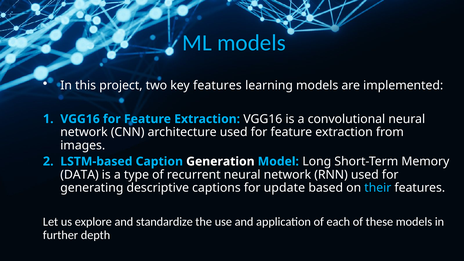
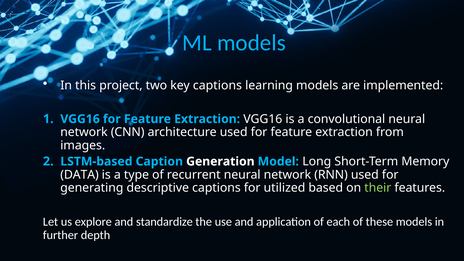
key features: features -> captions
update: update -> utilized
their colour: light blue -> light green
